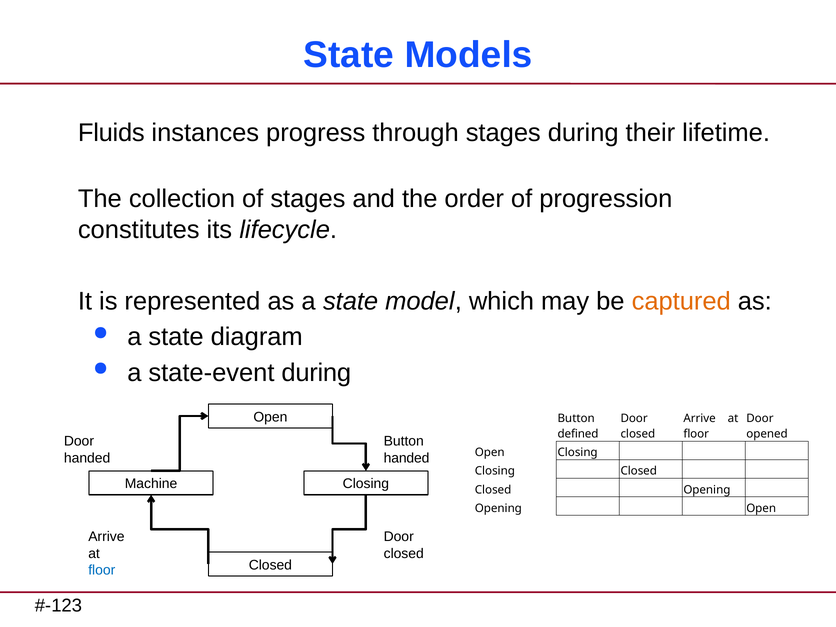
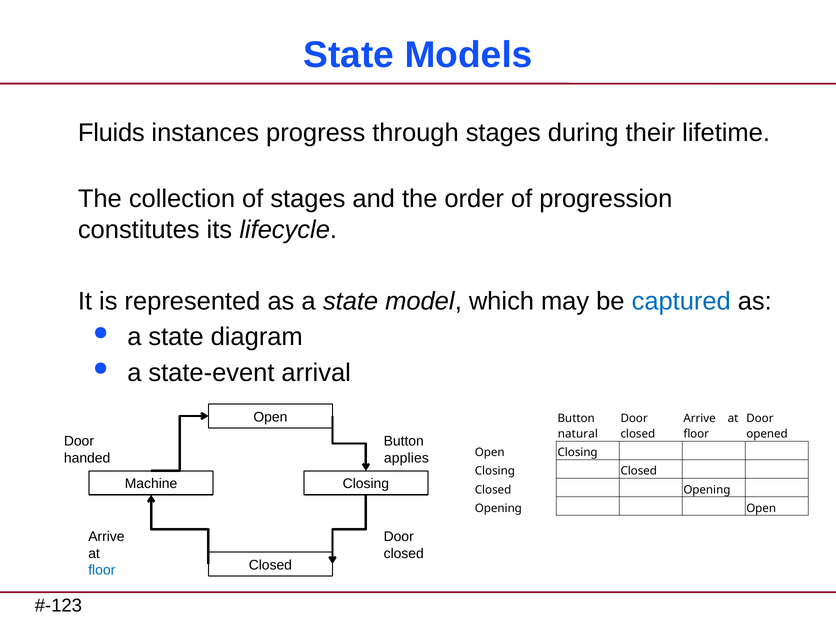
captured colour: orange -> blue
state-event during: during -> arrival
defined: defined -> natural
handed at (407, 458): handed -> applies
